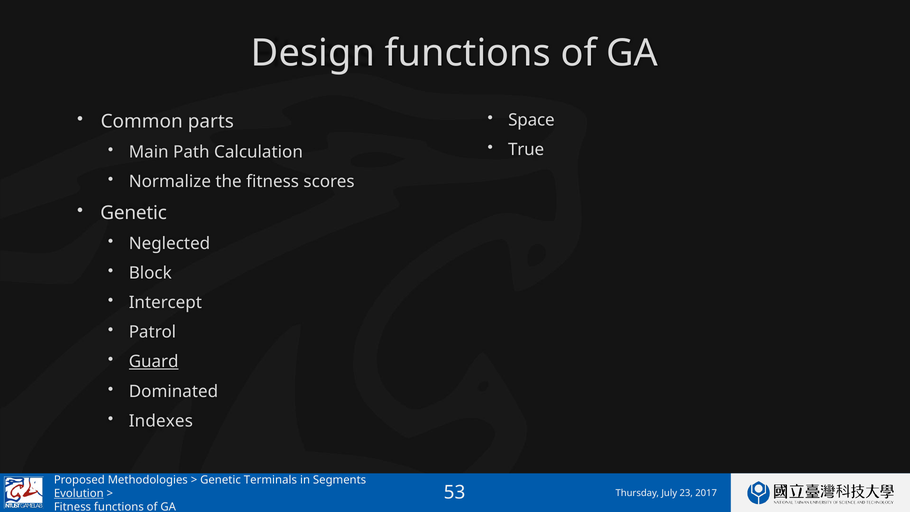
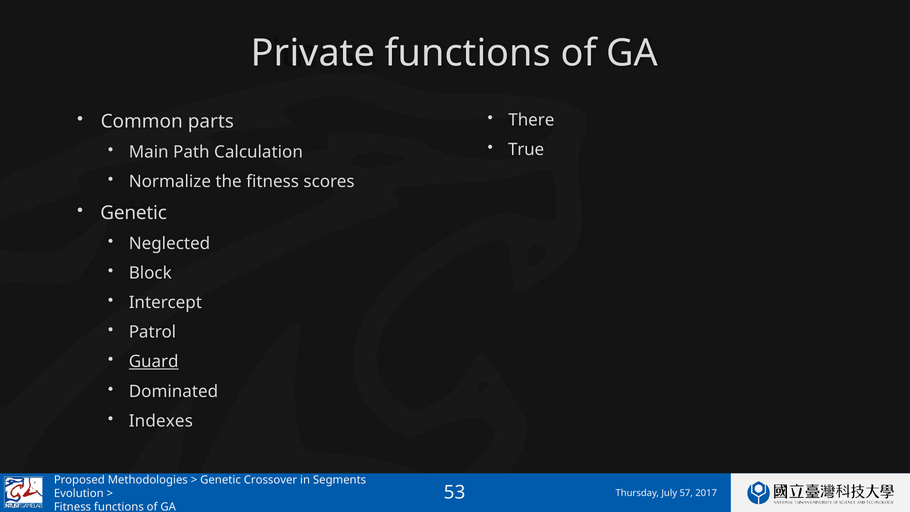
Design: Design -> Private
Space: Space -> There
Terminals: Terminals -> Crossover
Evolution underline: present -> none
23: 23 -> 57
